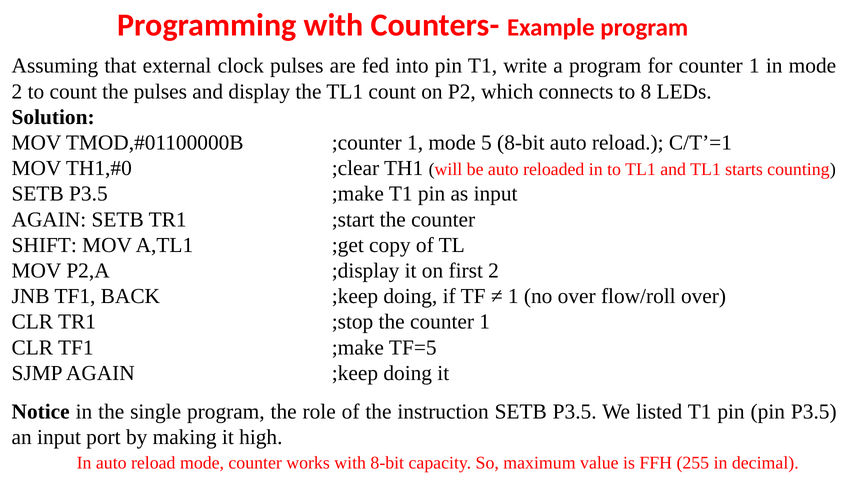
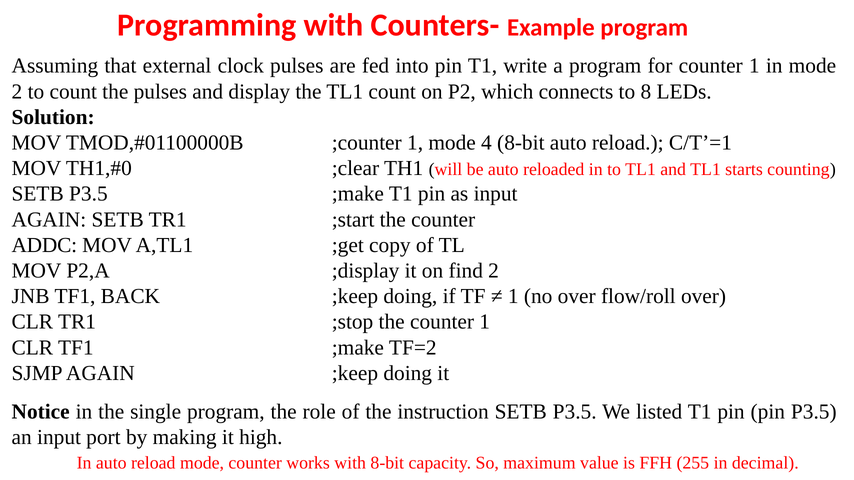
5: 5 -> 4
SHIFT: SHIFT -> ADDC
first: first -> find
TF=5: TF=5 -> TF=2
